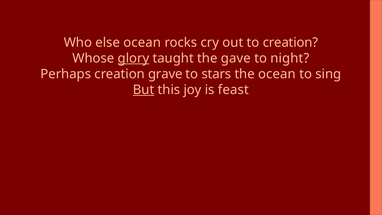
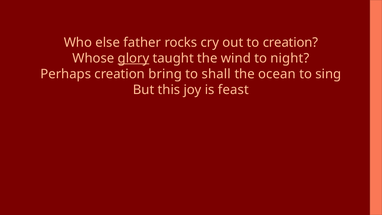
else ocean: ocean -> father
gave: gave -> wind
grave: grave -> bring
stars: stars -> shall
But underline: present -> none
